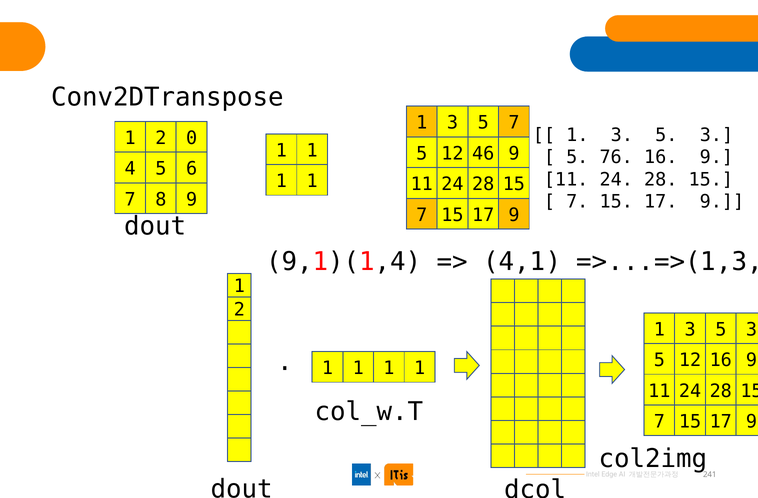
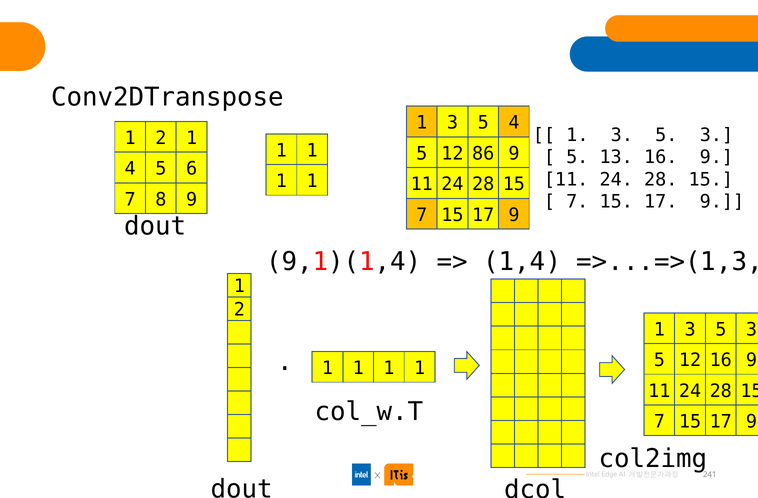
5 7: 7 -> 4
0 at (192, 138): 0 -> 1
46: 46 -> 86
76: 76 -> 13
4,1: 4,1 -> 1,4
